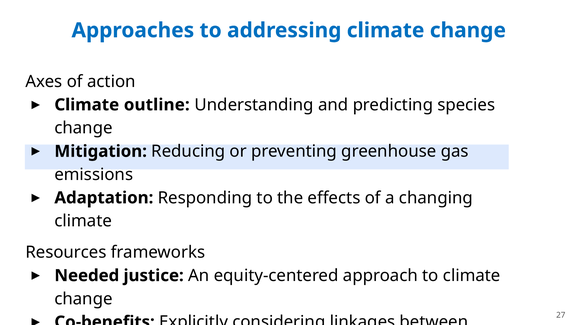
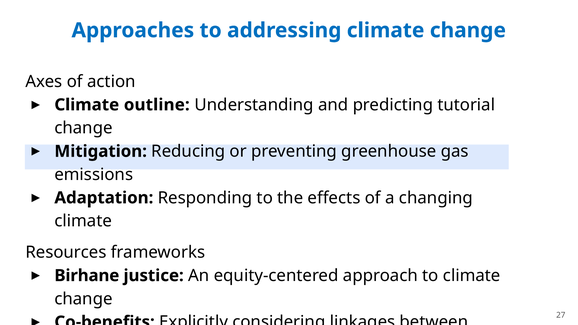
species: species -> tutorial
Needed: Needed -> Birhane
